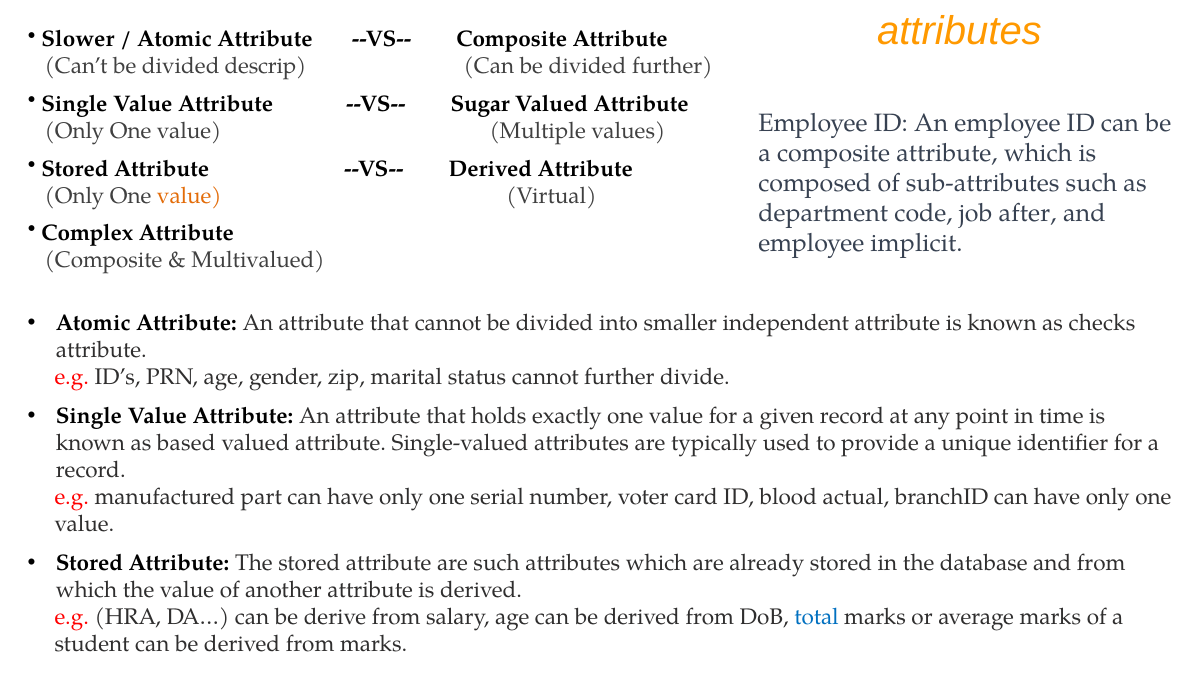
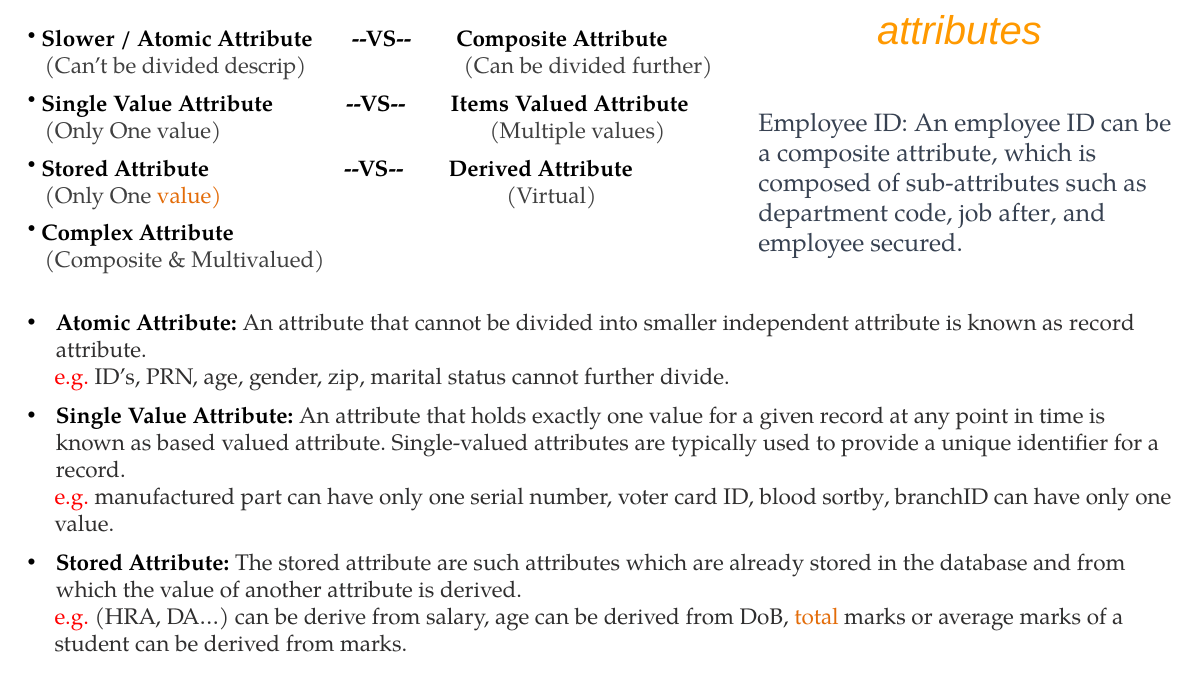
Sugar: Sugar -> Items
implicit: implicit -> secured
as checks: checks -> record
actual: actual -> sortby
total colour: blue -> orange
